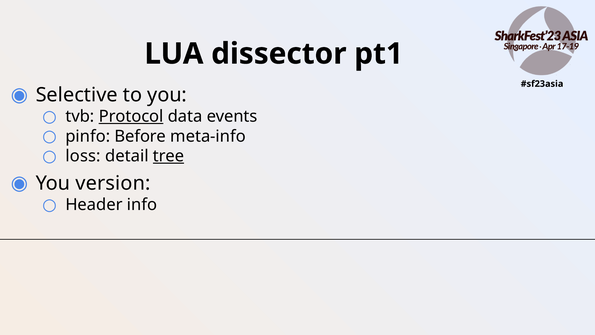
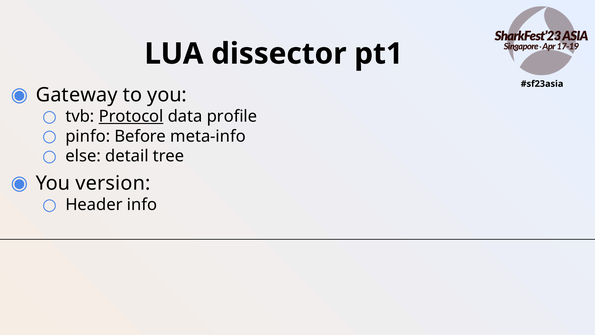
Selective: Selective -> Gateway
events: events -> profile
loss: loss -> else
tree underline: present -> none
